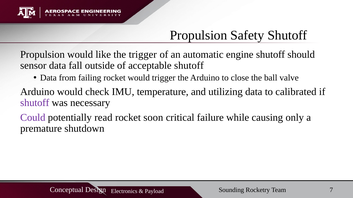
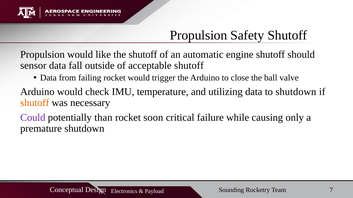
the trigger: trigger -> shutoff
to calibrated: calibrated -> shutdown
shutoff at (35, 103) colour: purple -> orange
read: read -> than
